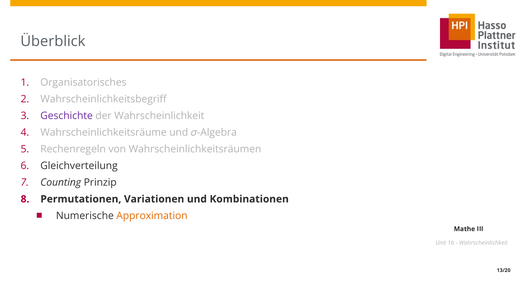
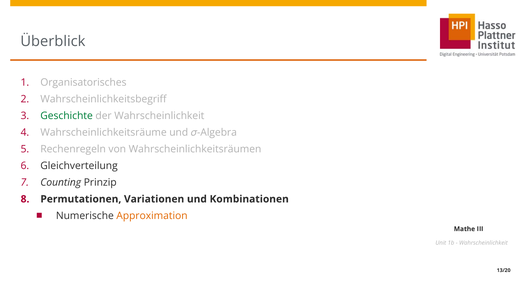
Geschichte colour: purple -> green
